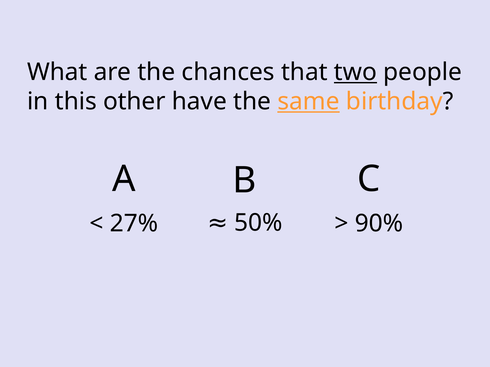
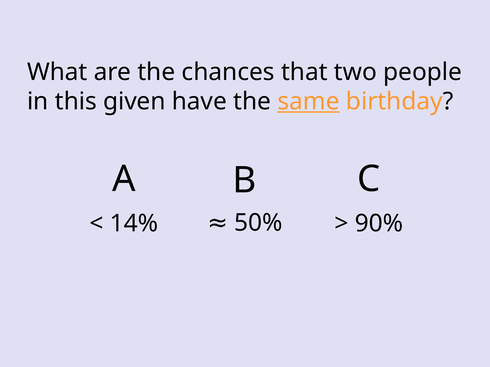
two underline: present -> none
other: other -> given
27%: 27% -> 14%
